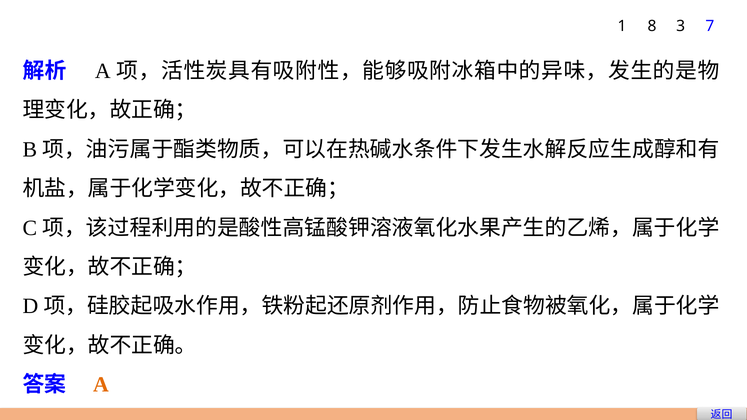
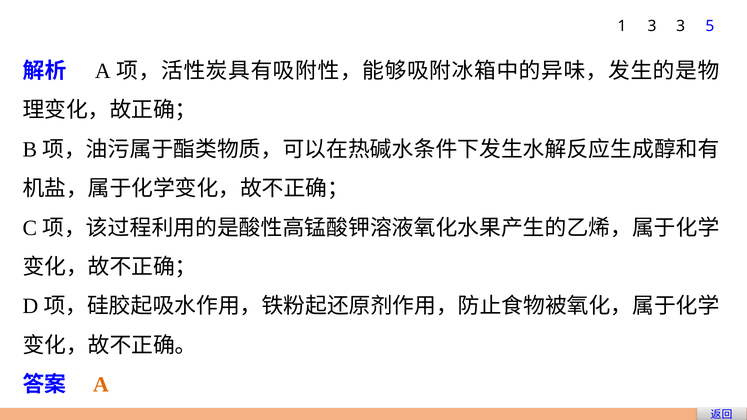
1 8: 8 -> 3
7: 7 -> 5
